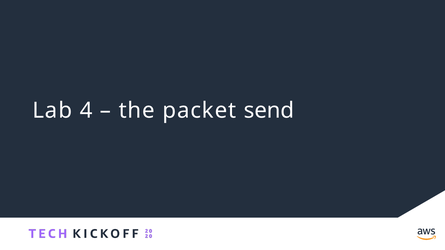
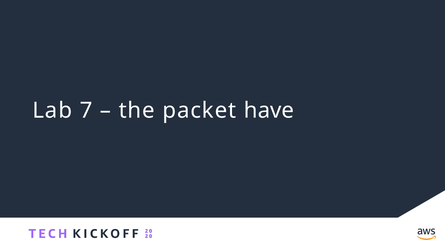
4: 4 -> 7
send: send -> have
